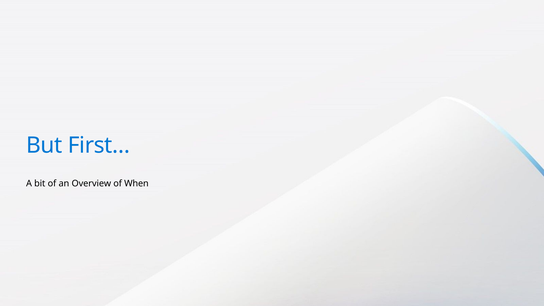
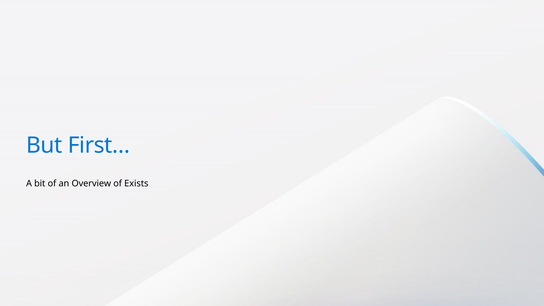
When: When -> Exists
